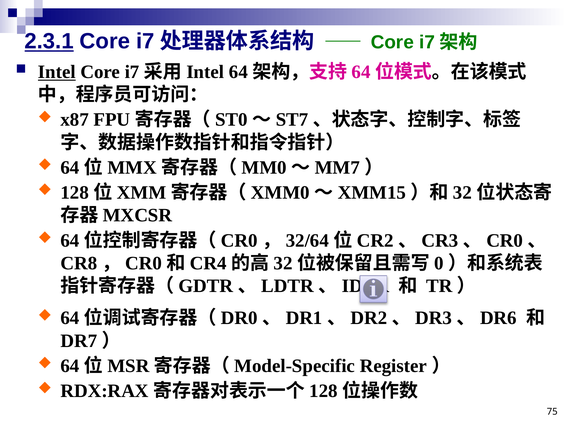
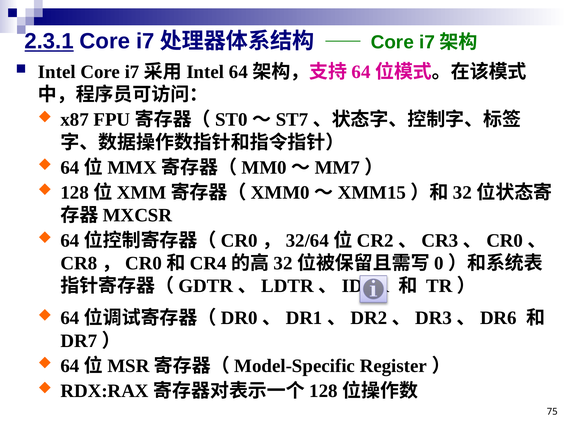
Intel underline: present -> none
